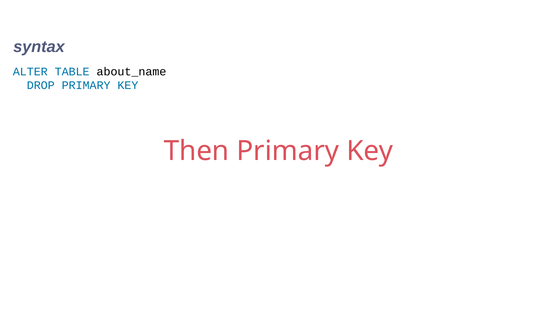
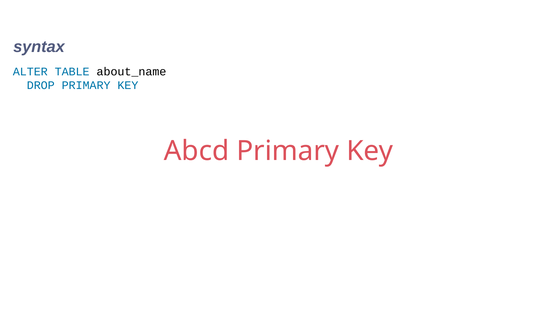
Then: Then -> Abcd
